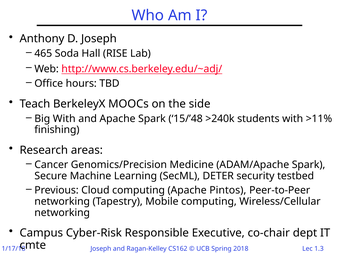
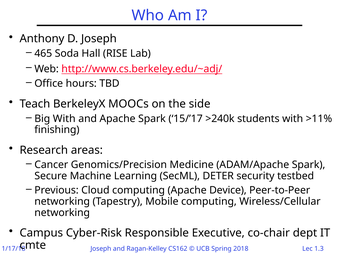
15/’48: 15/’48 -> 15/’17
Pintos: Pintos -> Device
